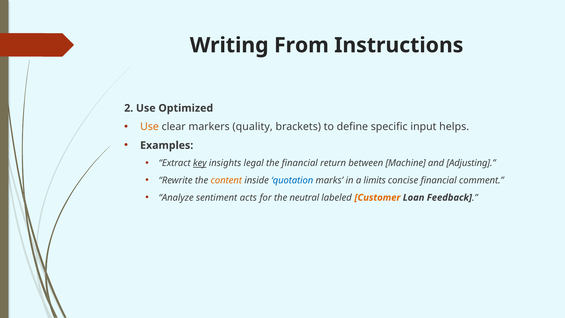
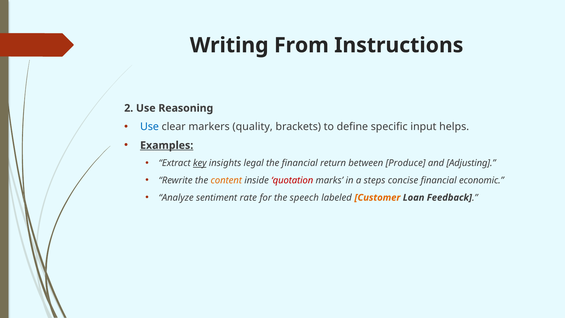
Optimized: Optimized -> Reasoning
Use at (149, 127) colour: orange -> blue
Examples underline: none -> present
Machine: Machine -> Produce
quotation colour: blue -> red
limits: limits -> steps
comment: comment -> economic
acts: acts -> rate
neutral: neutral -> speech
